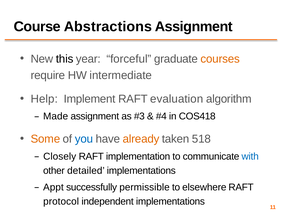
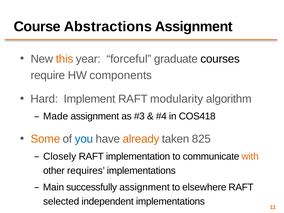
this colour: black -> orange
courses colour: orange -> black
intermediate: intermediate -> components
Help: Help -> Hard
evaluation: evaluation -> modularity
518: 518 -> 825
with colour: blue -> orange
detailed: detailed -> requires
Appt: Appt -> Main
successfully permissible: permissible -> assignment
protocol: protocol -> selected
